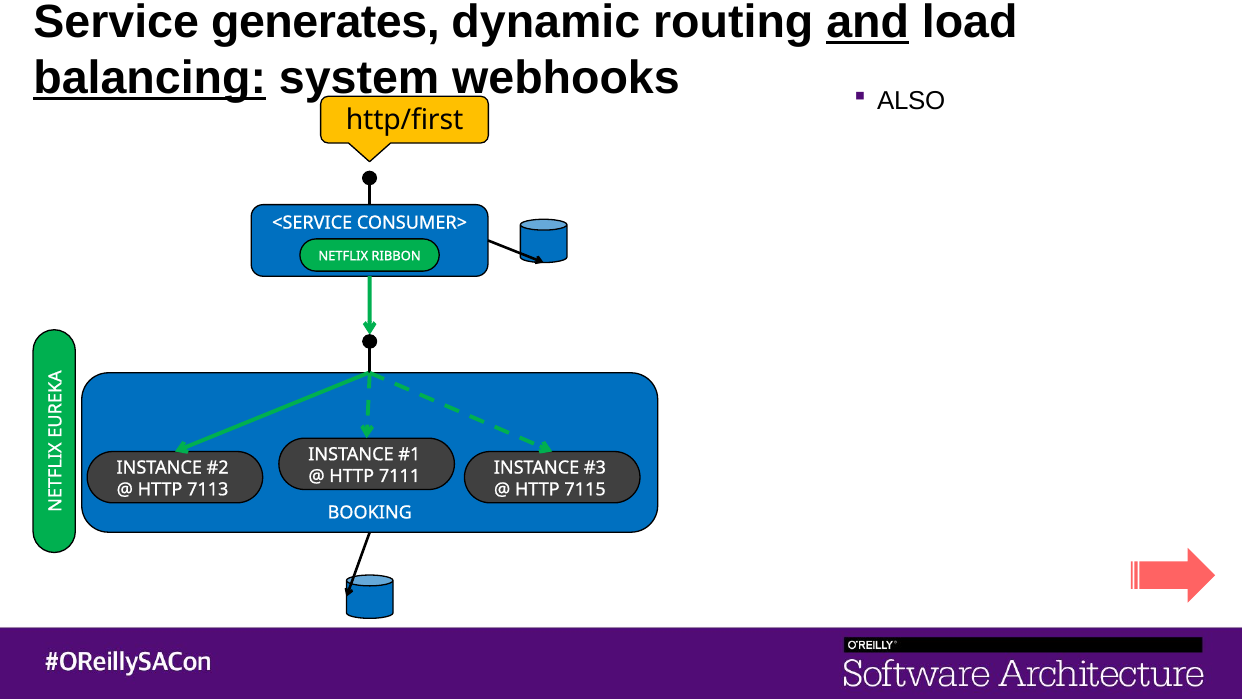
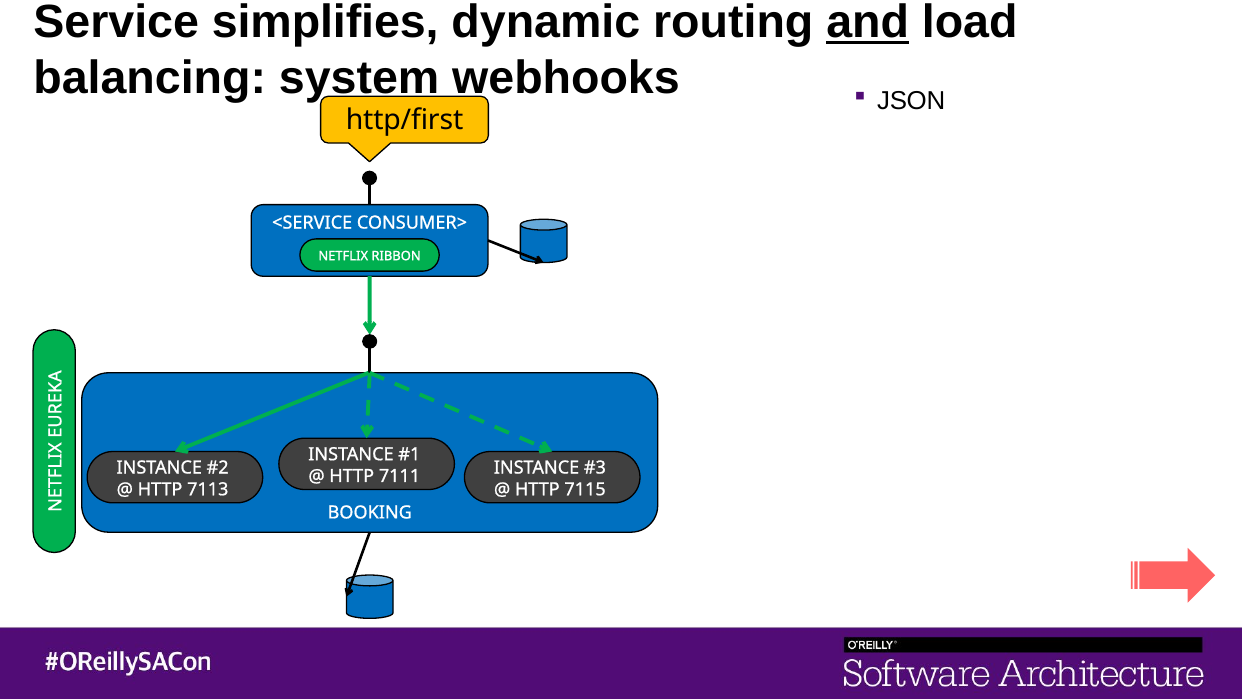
generates: generates -> simplifies
balancing underline: present -> none
ALSO: ALSO -> JSON
